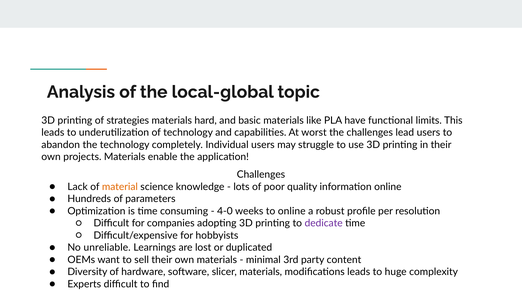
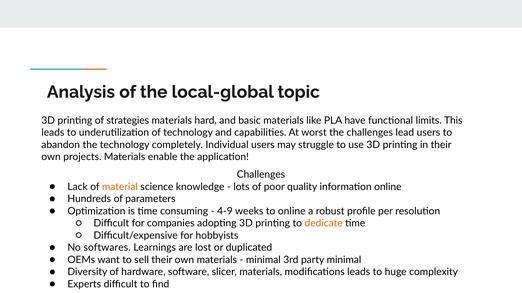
4-0: 4-0 -> 4-9
dedicate colour: purple -> orange
unreliable: unreliable -> softwares
party content: content -> minimal
